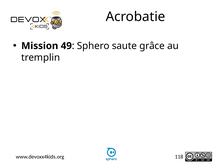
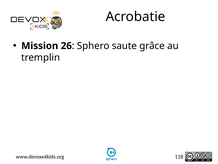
49: 49 -> 26
